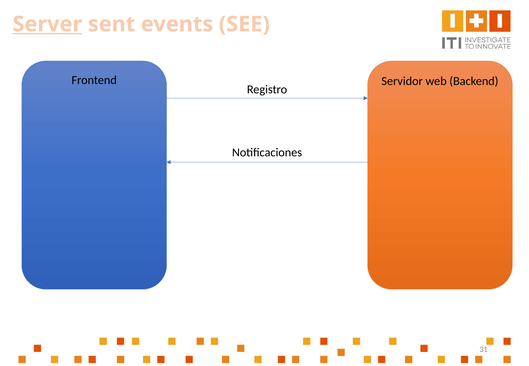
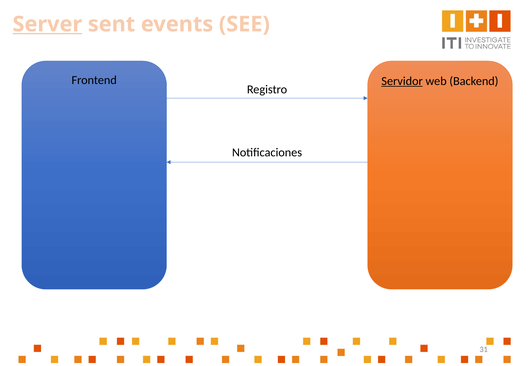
Servidor underline: none -> present
